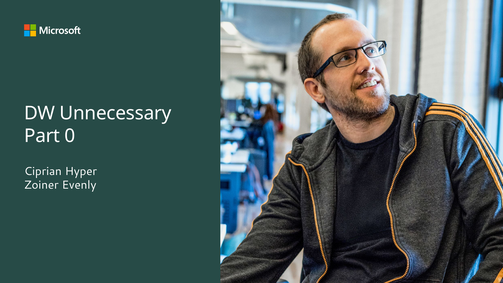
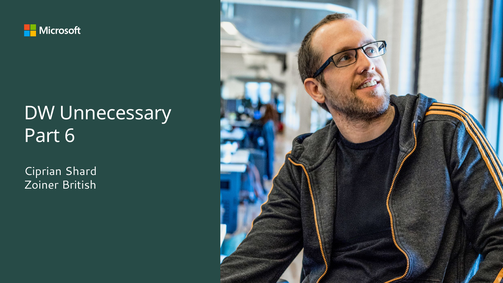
0: 0 -> 6
Hyper: Hyper -> Shard
Evenly: Evenly -> British
